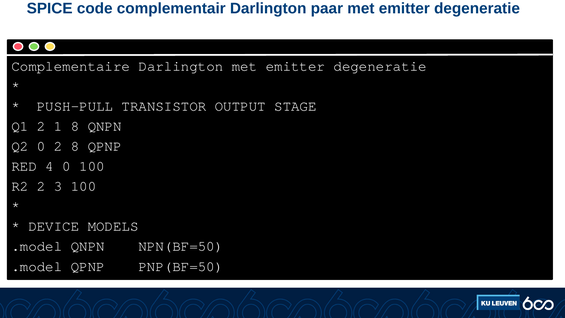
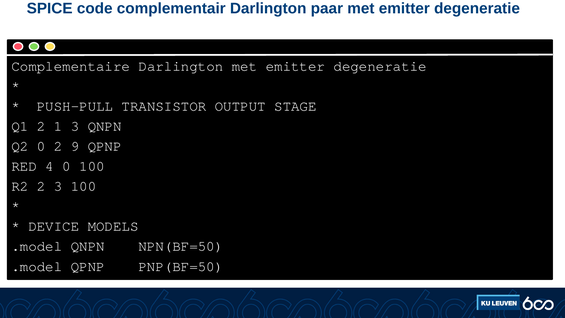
1 8: 8 -> 3
2 8: 8 -> 9
